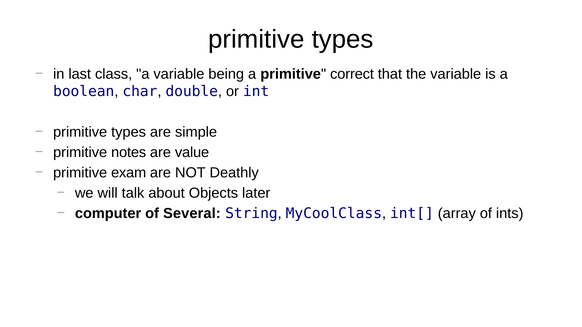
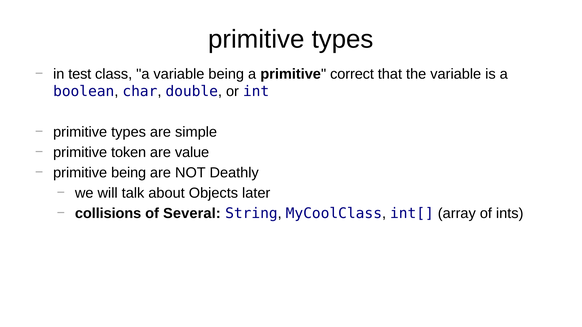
last: last -> test
notes: notes -> token
primitive exam: exam -> being
computer: computer -> collisions
